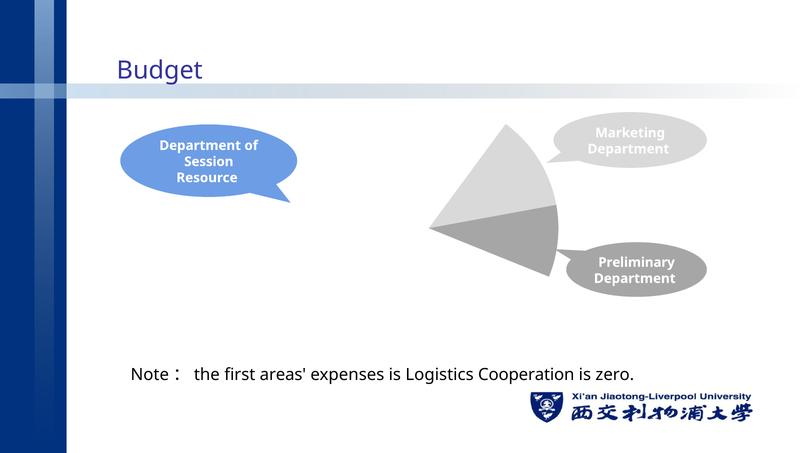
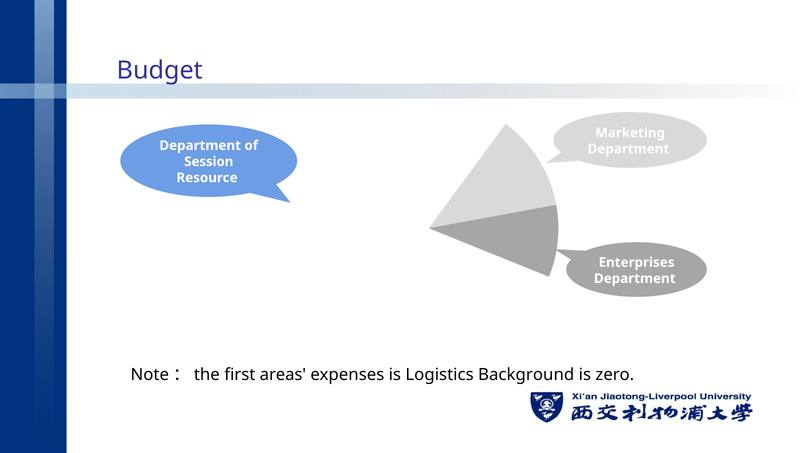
Preliminary: Preliminary -> Enterprises
Cooperation: Cooperation -> Background
